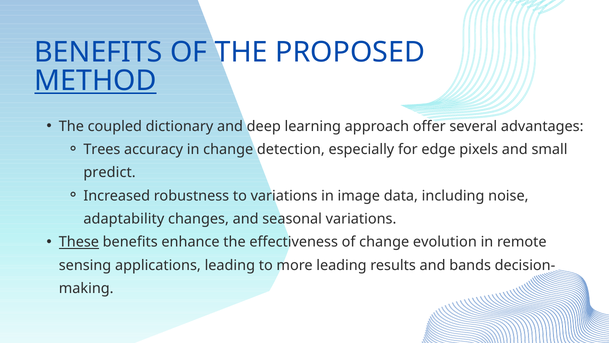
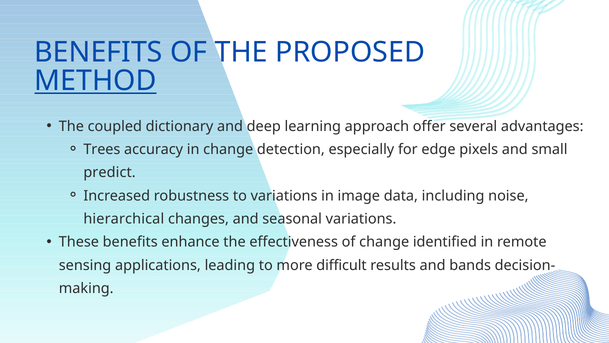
adaptability: adaptability -> hierarchical
These underline: present -> none
evolution: evolution -> identified
more leading: leading -> difficult
